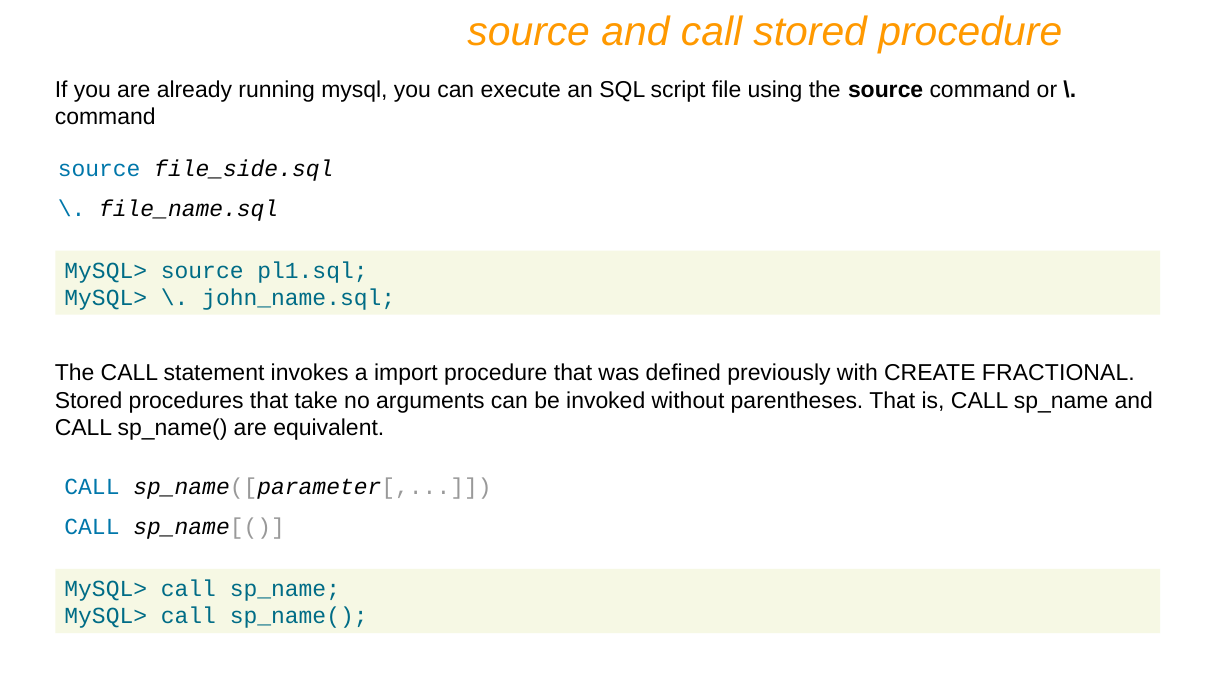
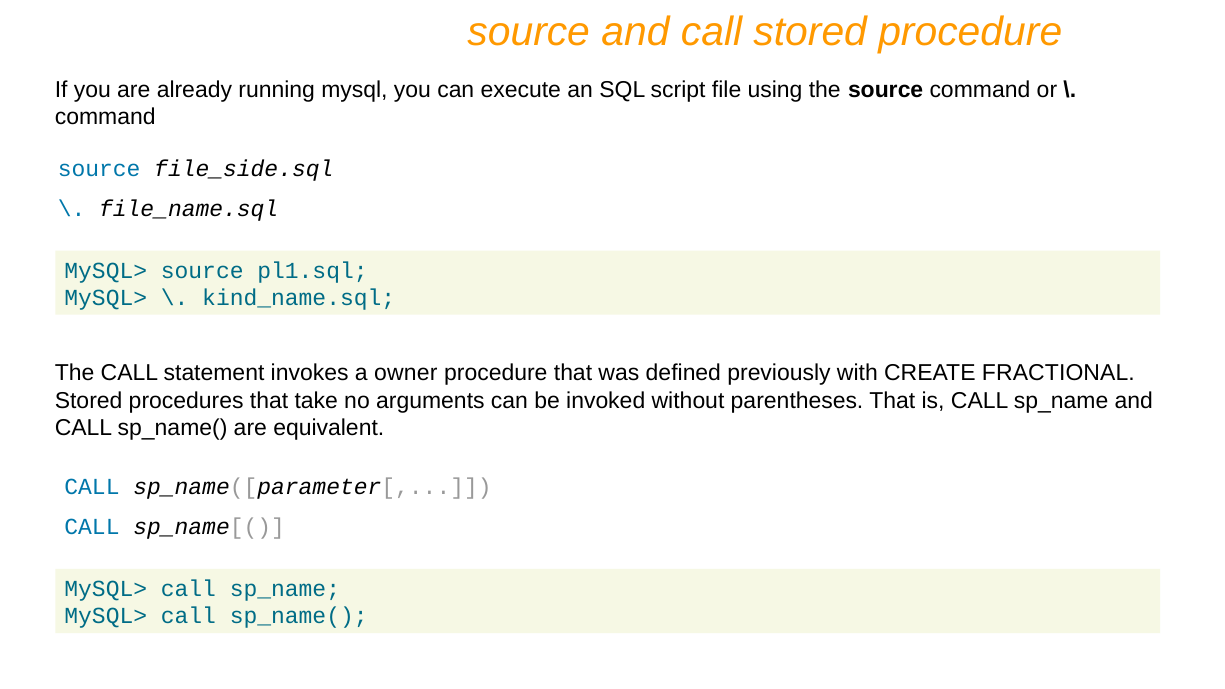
john_name.sql: john_name.sql -> kind_name.sql
import: import -> owner
